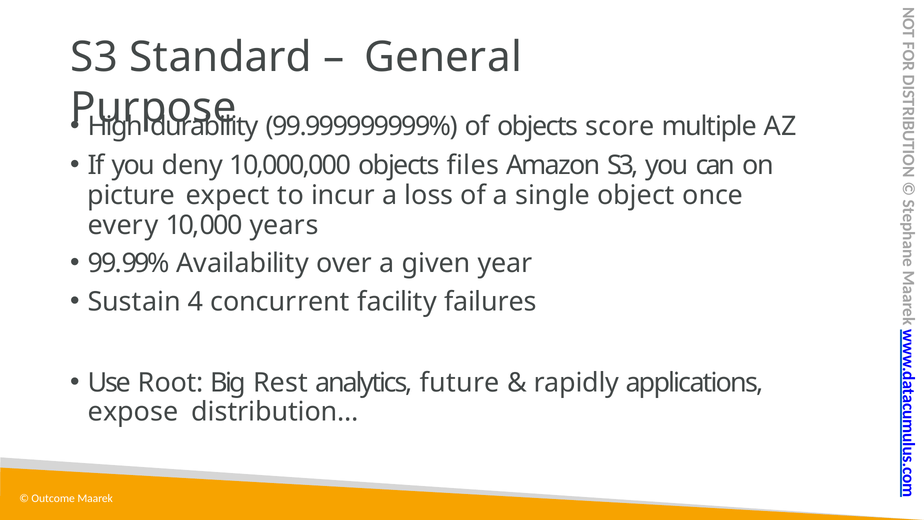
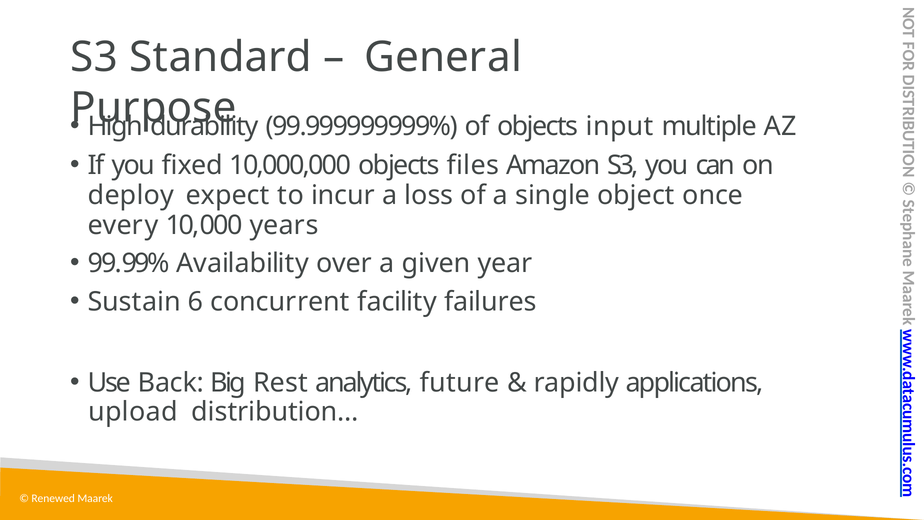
score: score -> input
deny: deny -> fixed
picture: picture -> deploy
4: 4 -> 6
Root: Root -> Back
expose: expose -> upload
Outcome: Outcome -> Renewed
